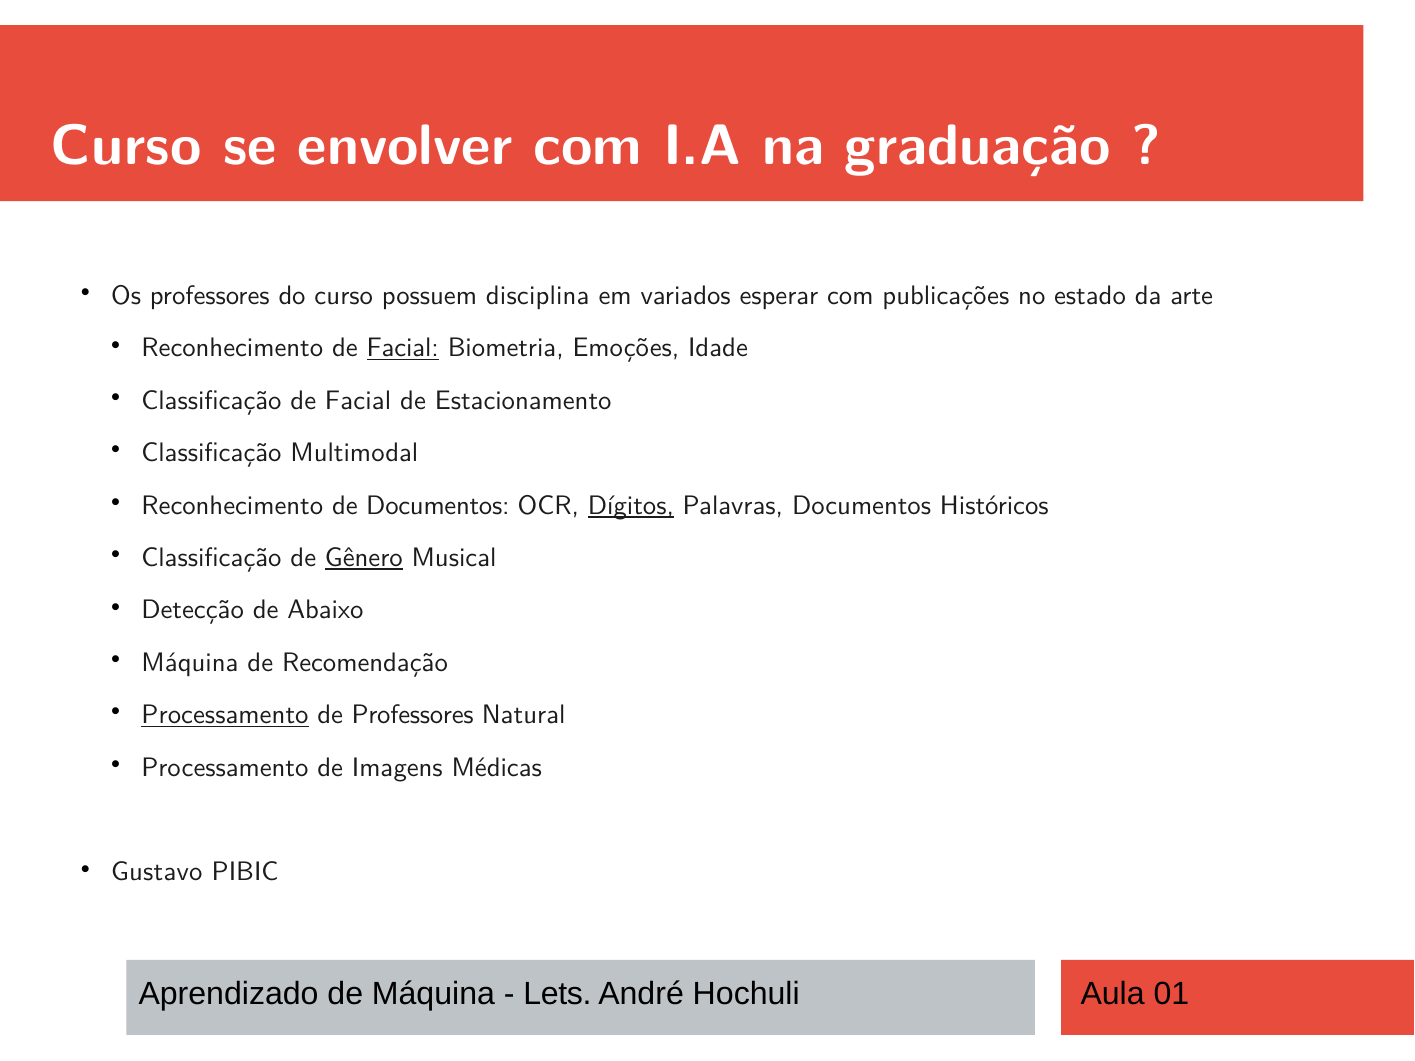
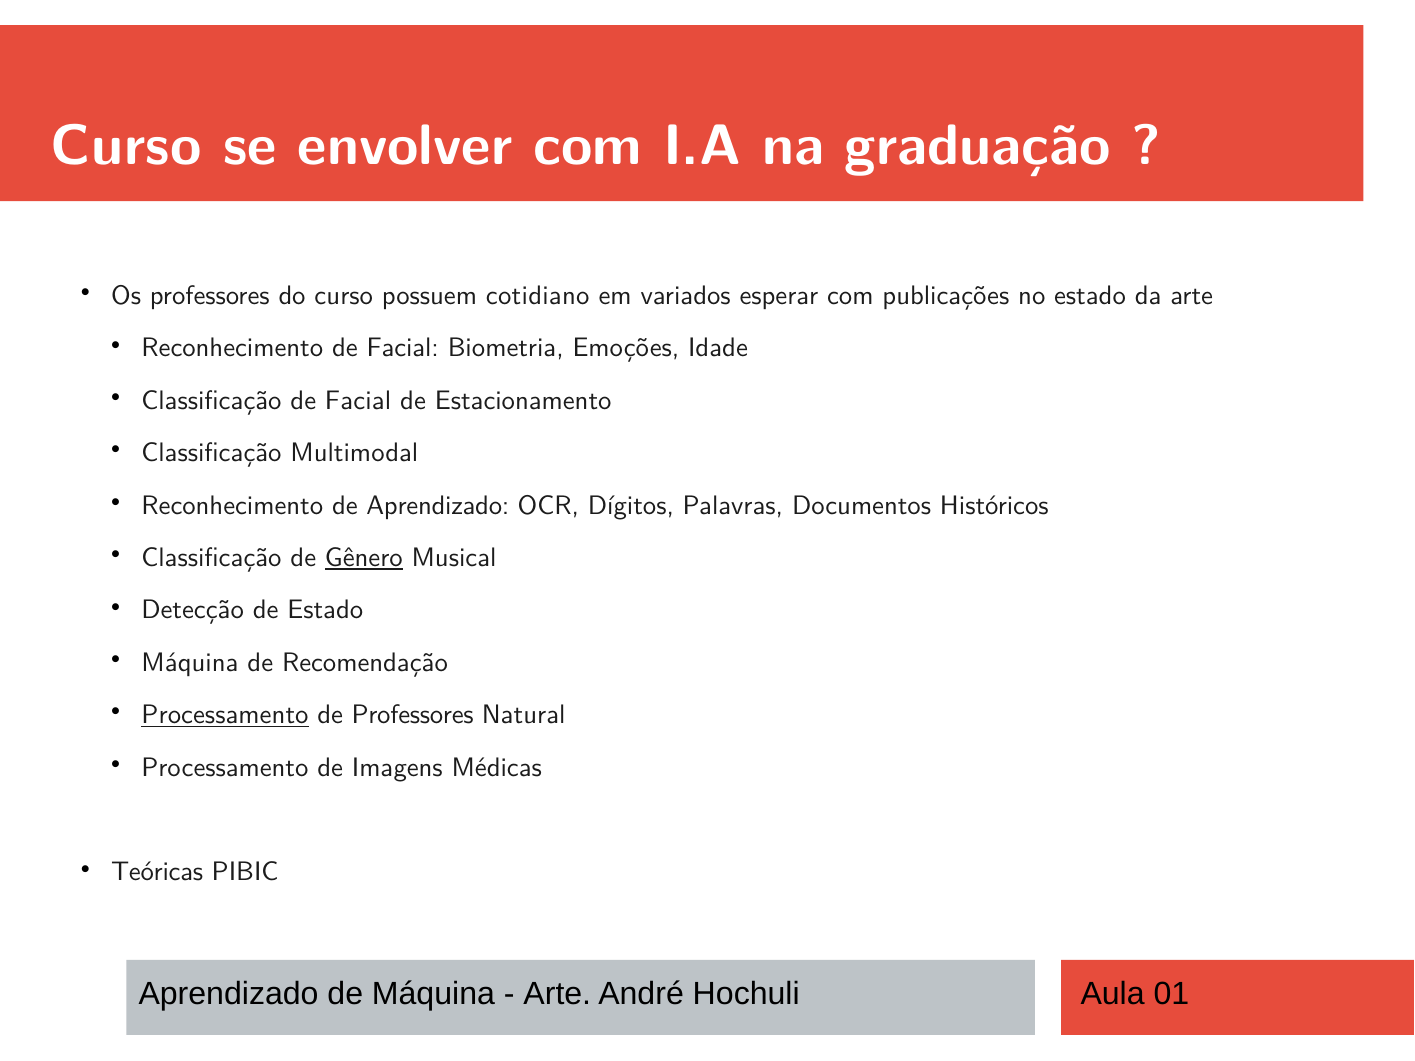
disciplina: disciplina -> cotidiano
Facial at (403, 348) underline: present -> none
de Documentos: Documentos -> Aprendizado
Dígitos underline: present -> none
de Abaixo: Abaixo -> Estado
Gustavo: Gustavo -> Teóricas
Lets at (557, 994): Lets -> Arte
